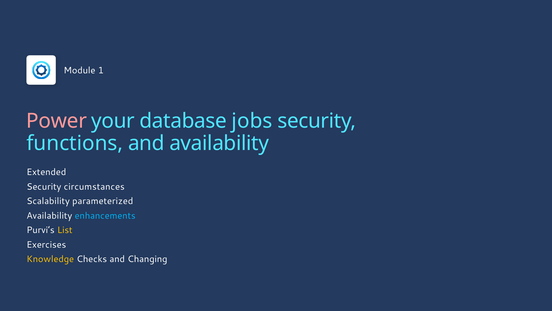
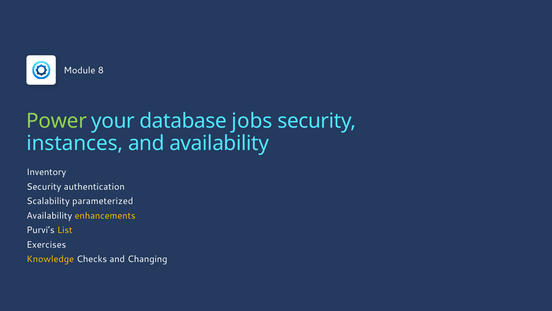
1: 1 -> 8
Power colour: pink -> light green
functions: functions -> instances
Extended: Extended -> Inventory
circumstances: circumstances -> authentication
enhancements colour: light blue -> yellow
